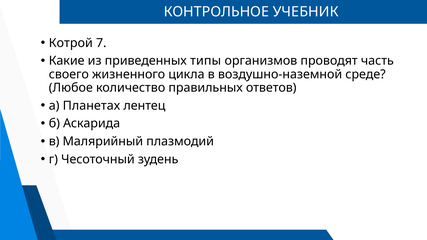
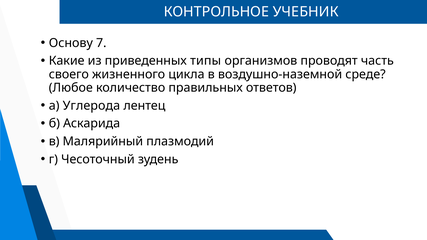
Котрой: Котрой -> Основу
Планетах: Планетах -> Углерода
